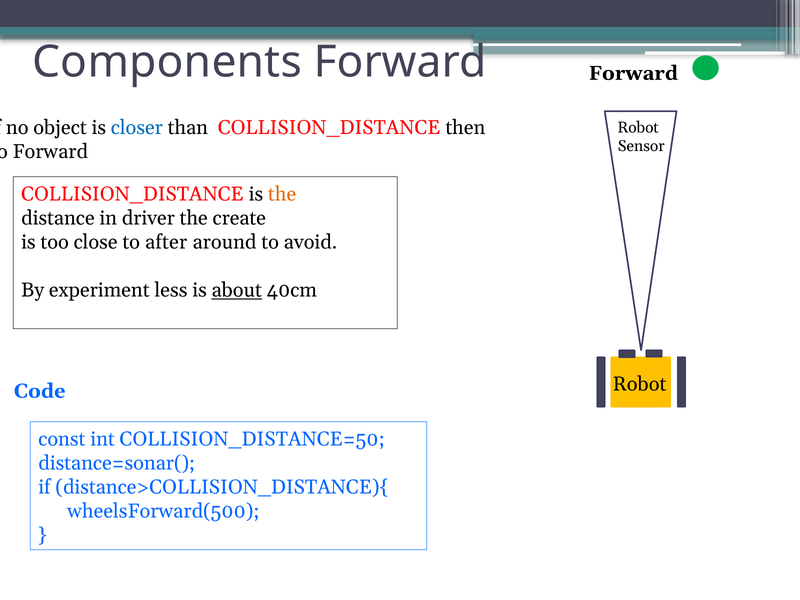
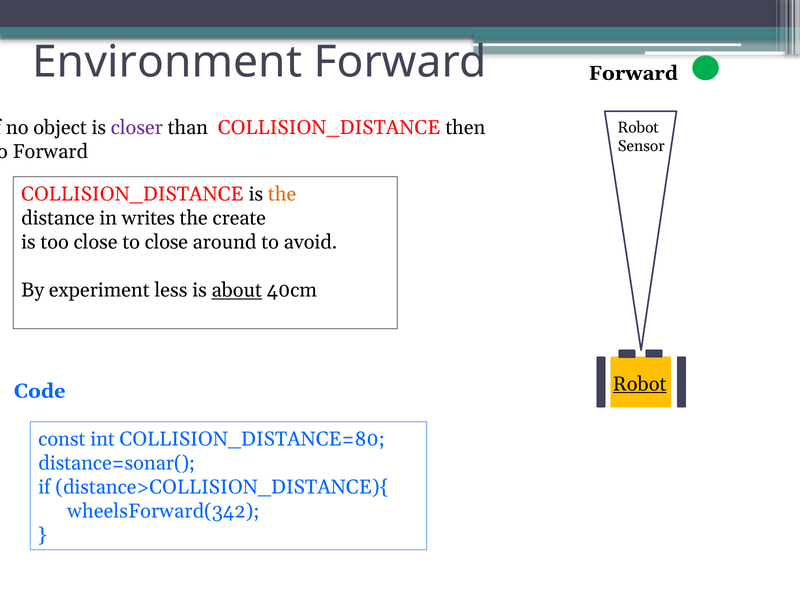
Components: Components -> Environment
closer colour: blue -> purple
driver: driver -> writes
to after: after -> close
Robot at (640, 384) underline: none -> present
COLLISION_DISTANCE=50: COLLISION_DISTANCE=50 -> COLLISION_DISTANCE=80
wheelsForward(500: wheelsForward(500 -> wheelsForward(342
